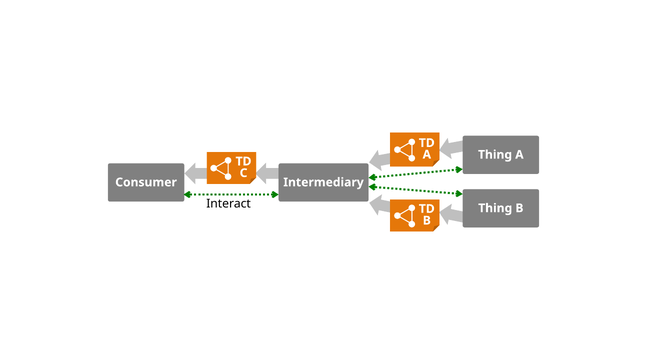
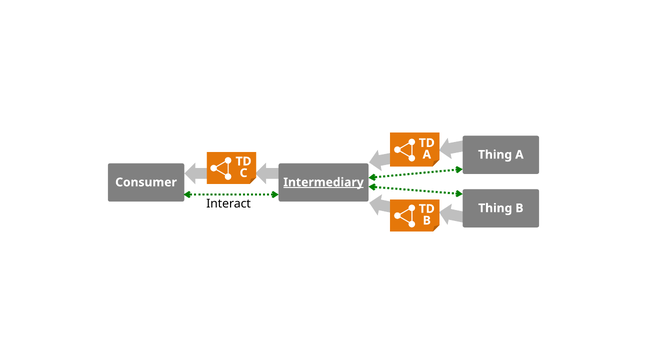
Intermediary underline: none -> present
